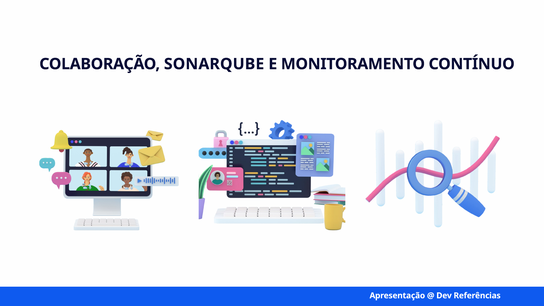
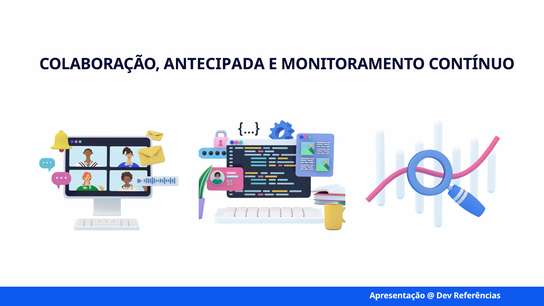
SONARQUBE: SONARQUBE -> ANTECIPADA
